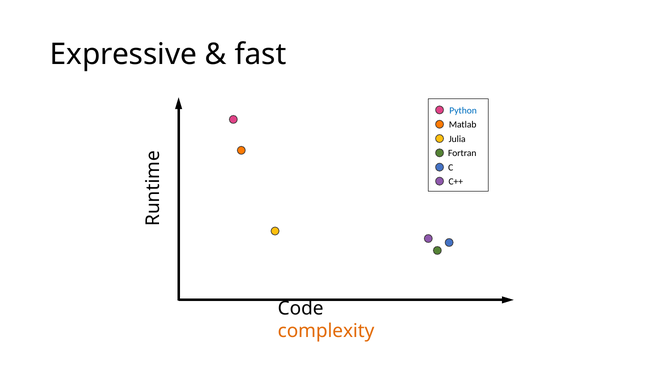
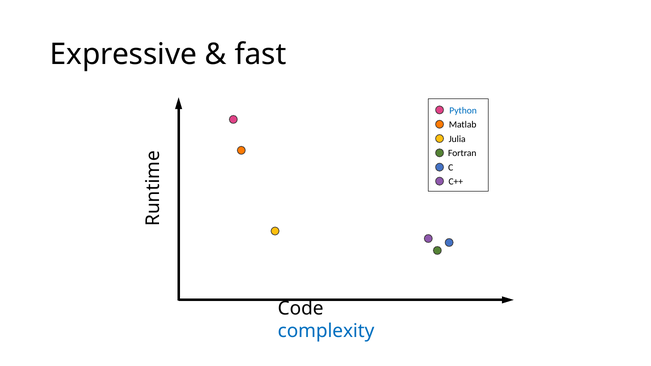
complexity colour: orange -> blue
